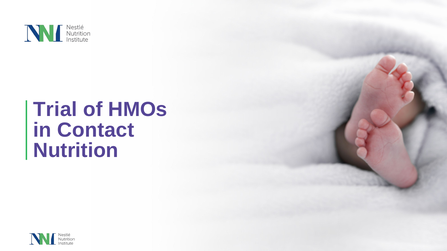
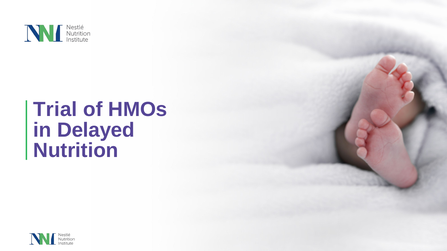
Contact: Contact -> Delayed
